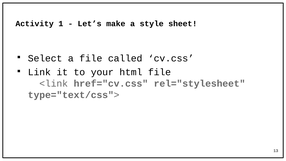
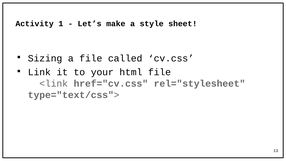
Select: Select -> Sizing
